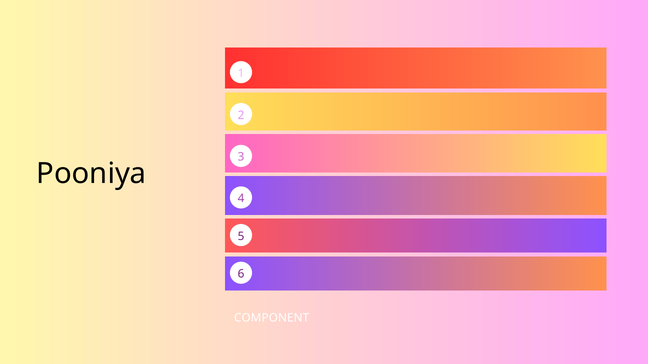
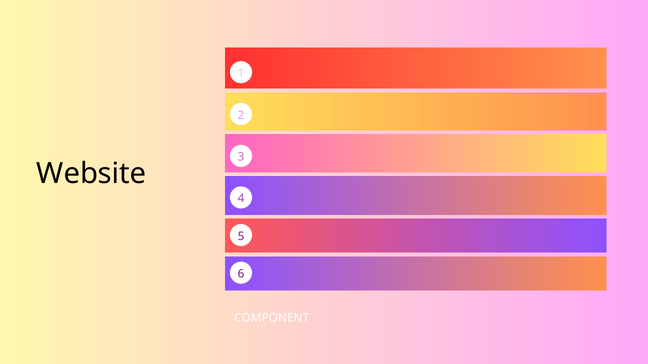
Pooniya: Pooniya -> Website
